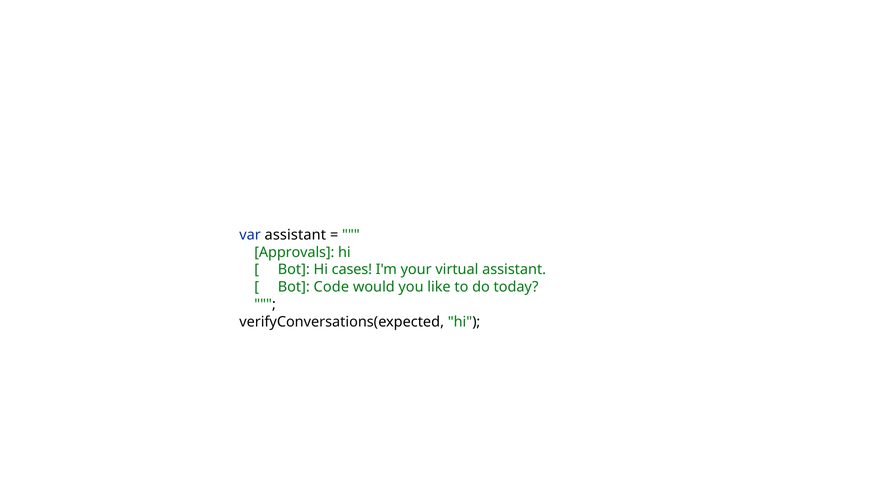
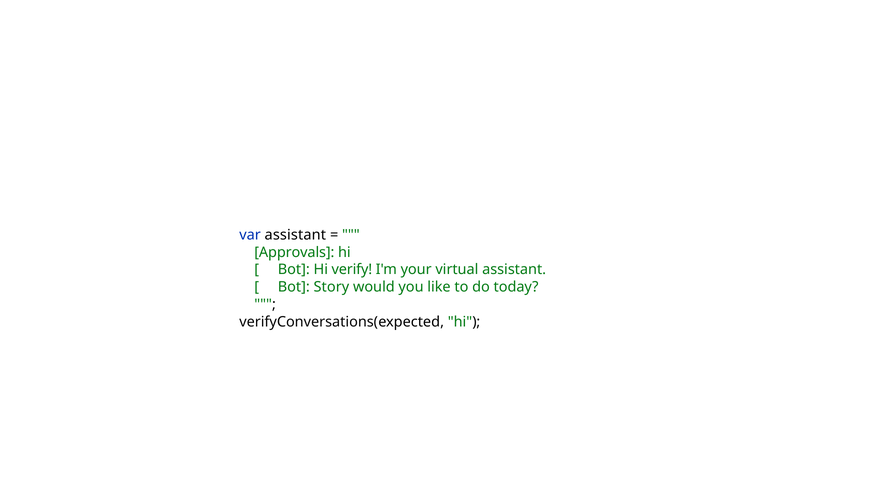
cases: cases -> verify
Code: Code -> Story
